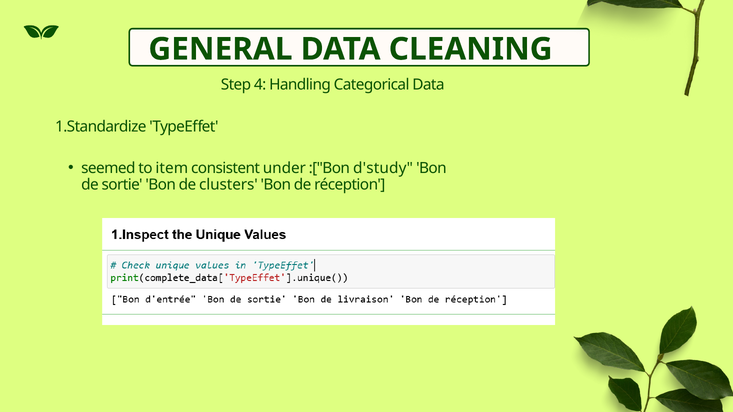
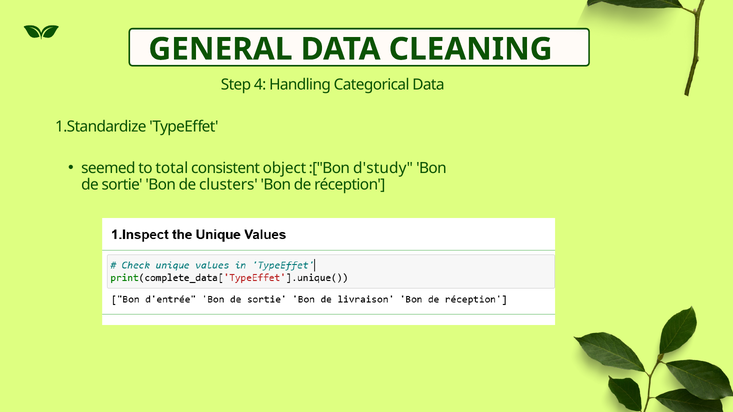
item: item -> total
under: under -> object
